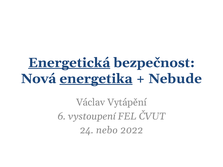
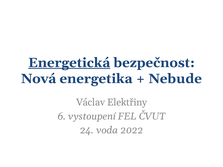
energetika underline: present -> none
Vytápění: Vytápění -> Elektřiny
nebo: nebo -> voda
